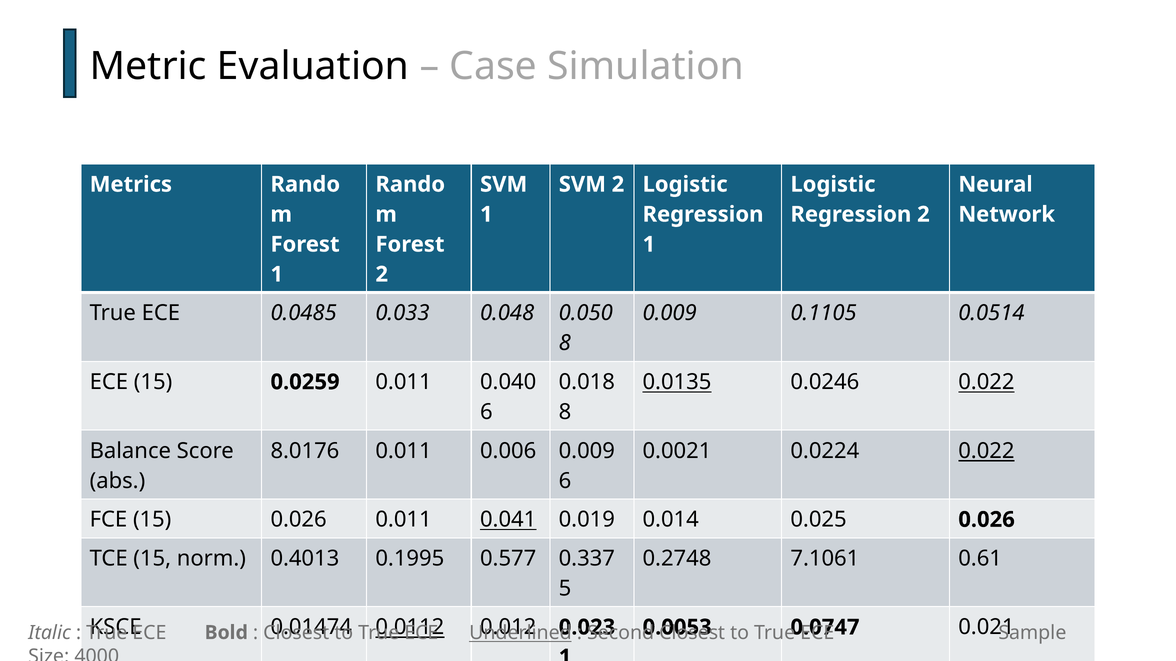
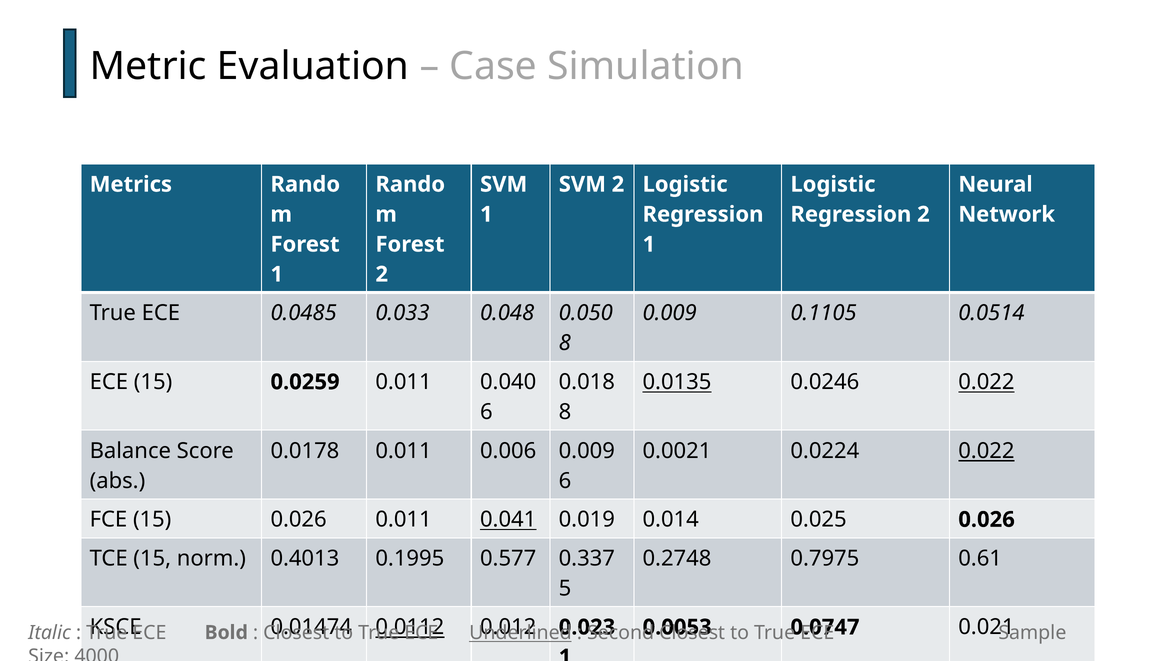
8.0176: 8.0176 -> 0.0178
7.1061: 7.1061 -> 0.7975
